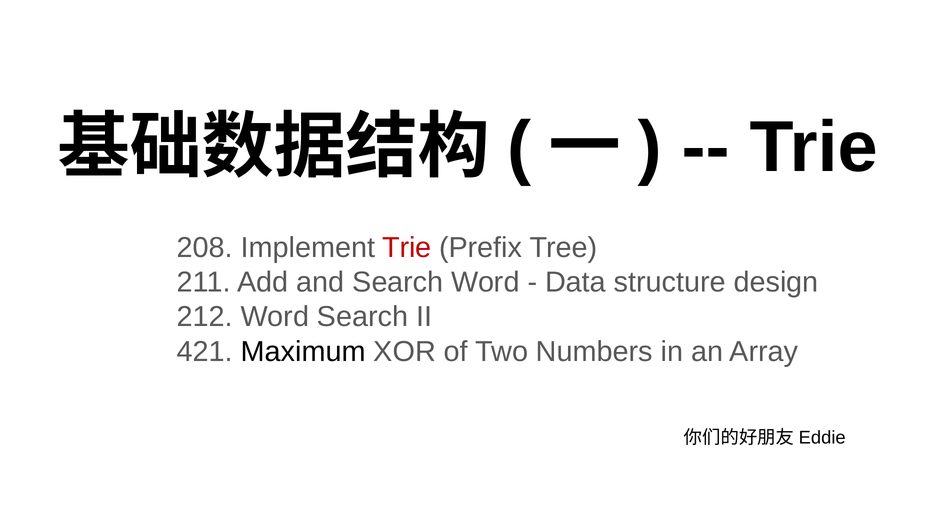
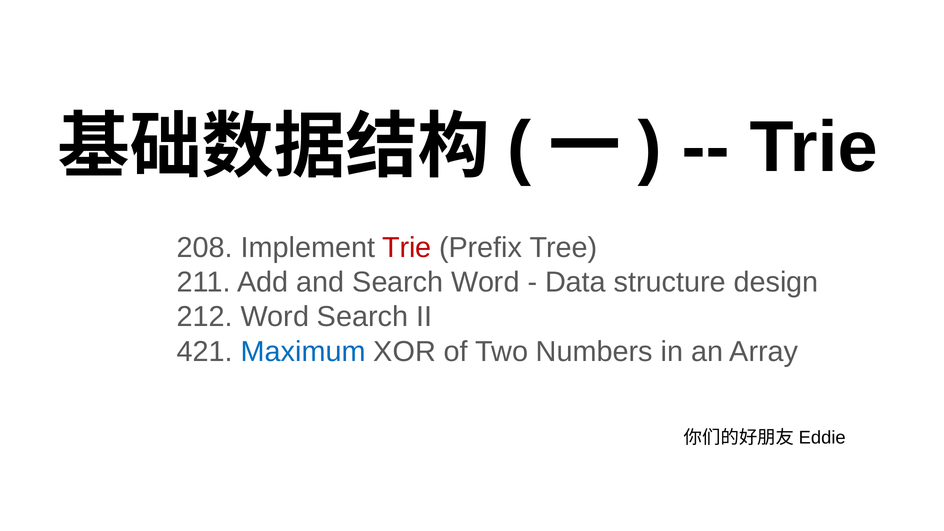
Maximum colour: black -> blue
